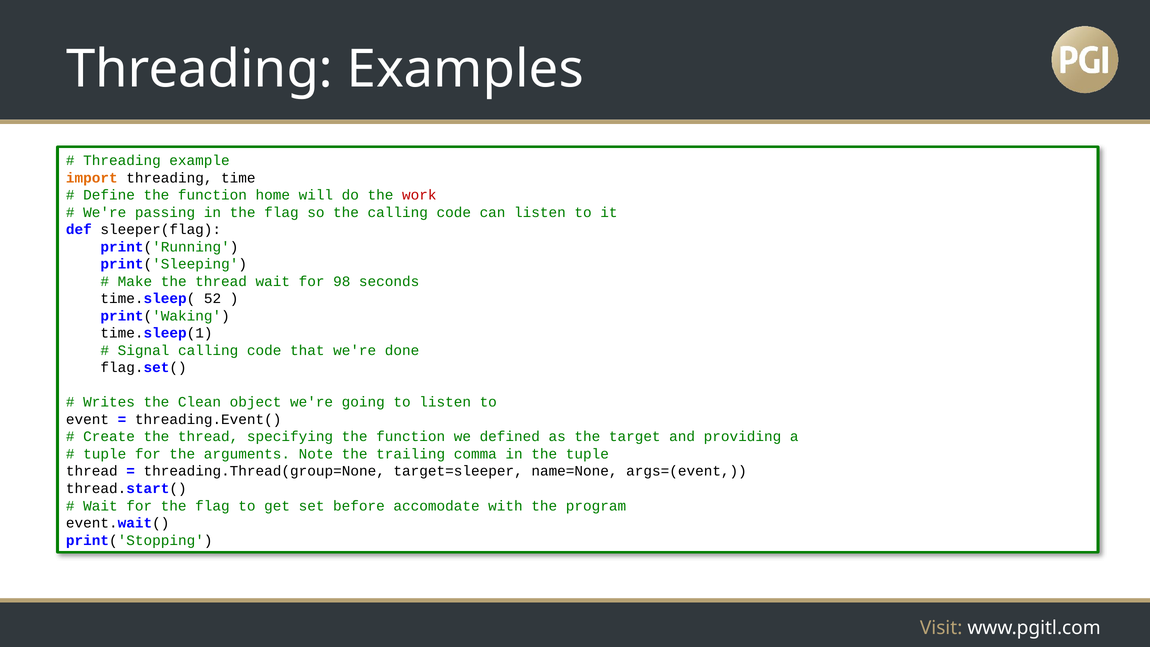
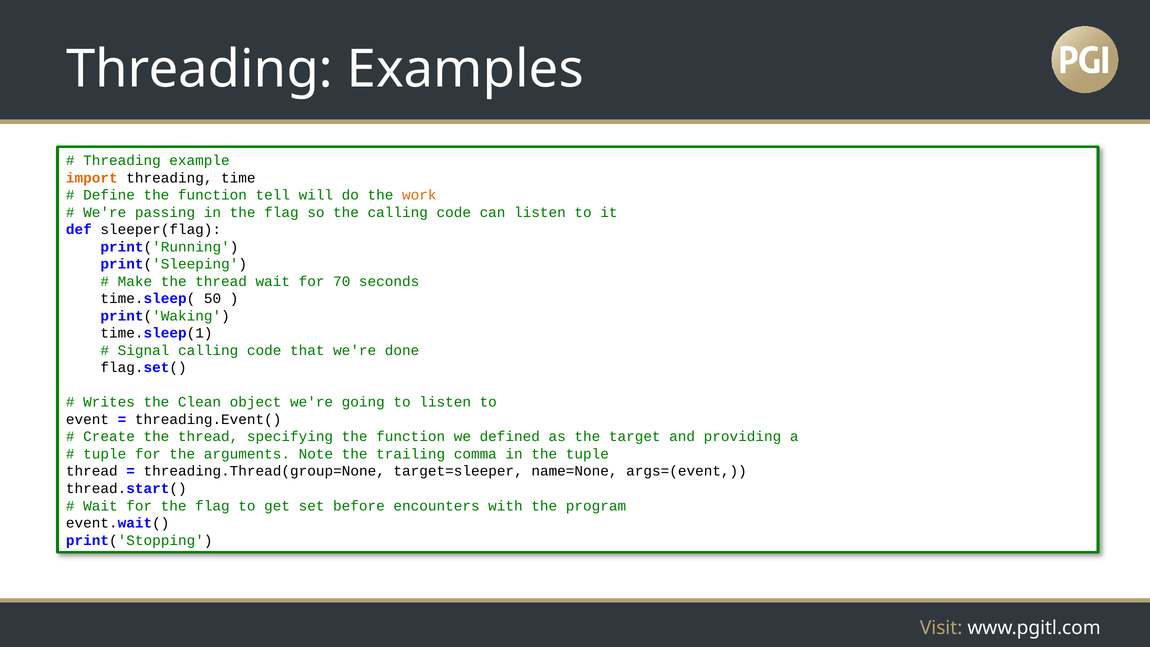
home: home -> tell
work colour: red -> orange
98: 98 -> 70
52: 52 -> 50
accomodate: accomodate -> encounters
